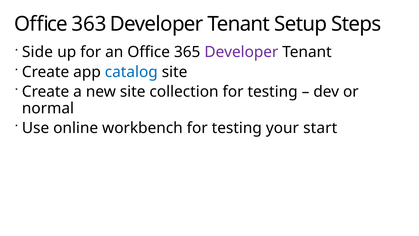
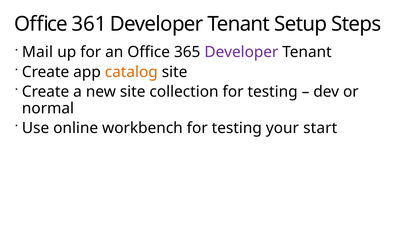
363: 363 -> 361
Side: Side -> Mail
catalog colour: blue -> orange
